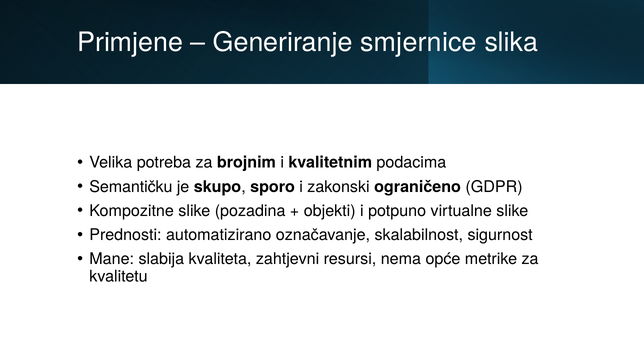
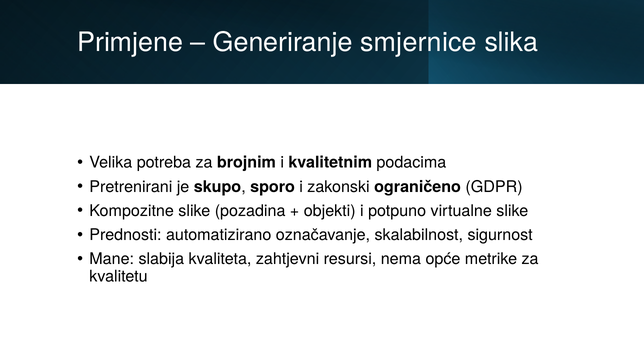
Semantičku: Semantičku -> Pretrenirani
